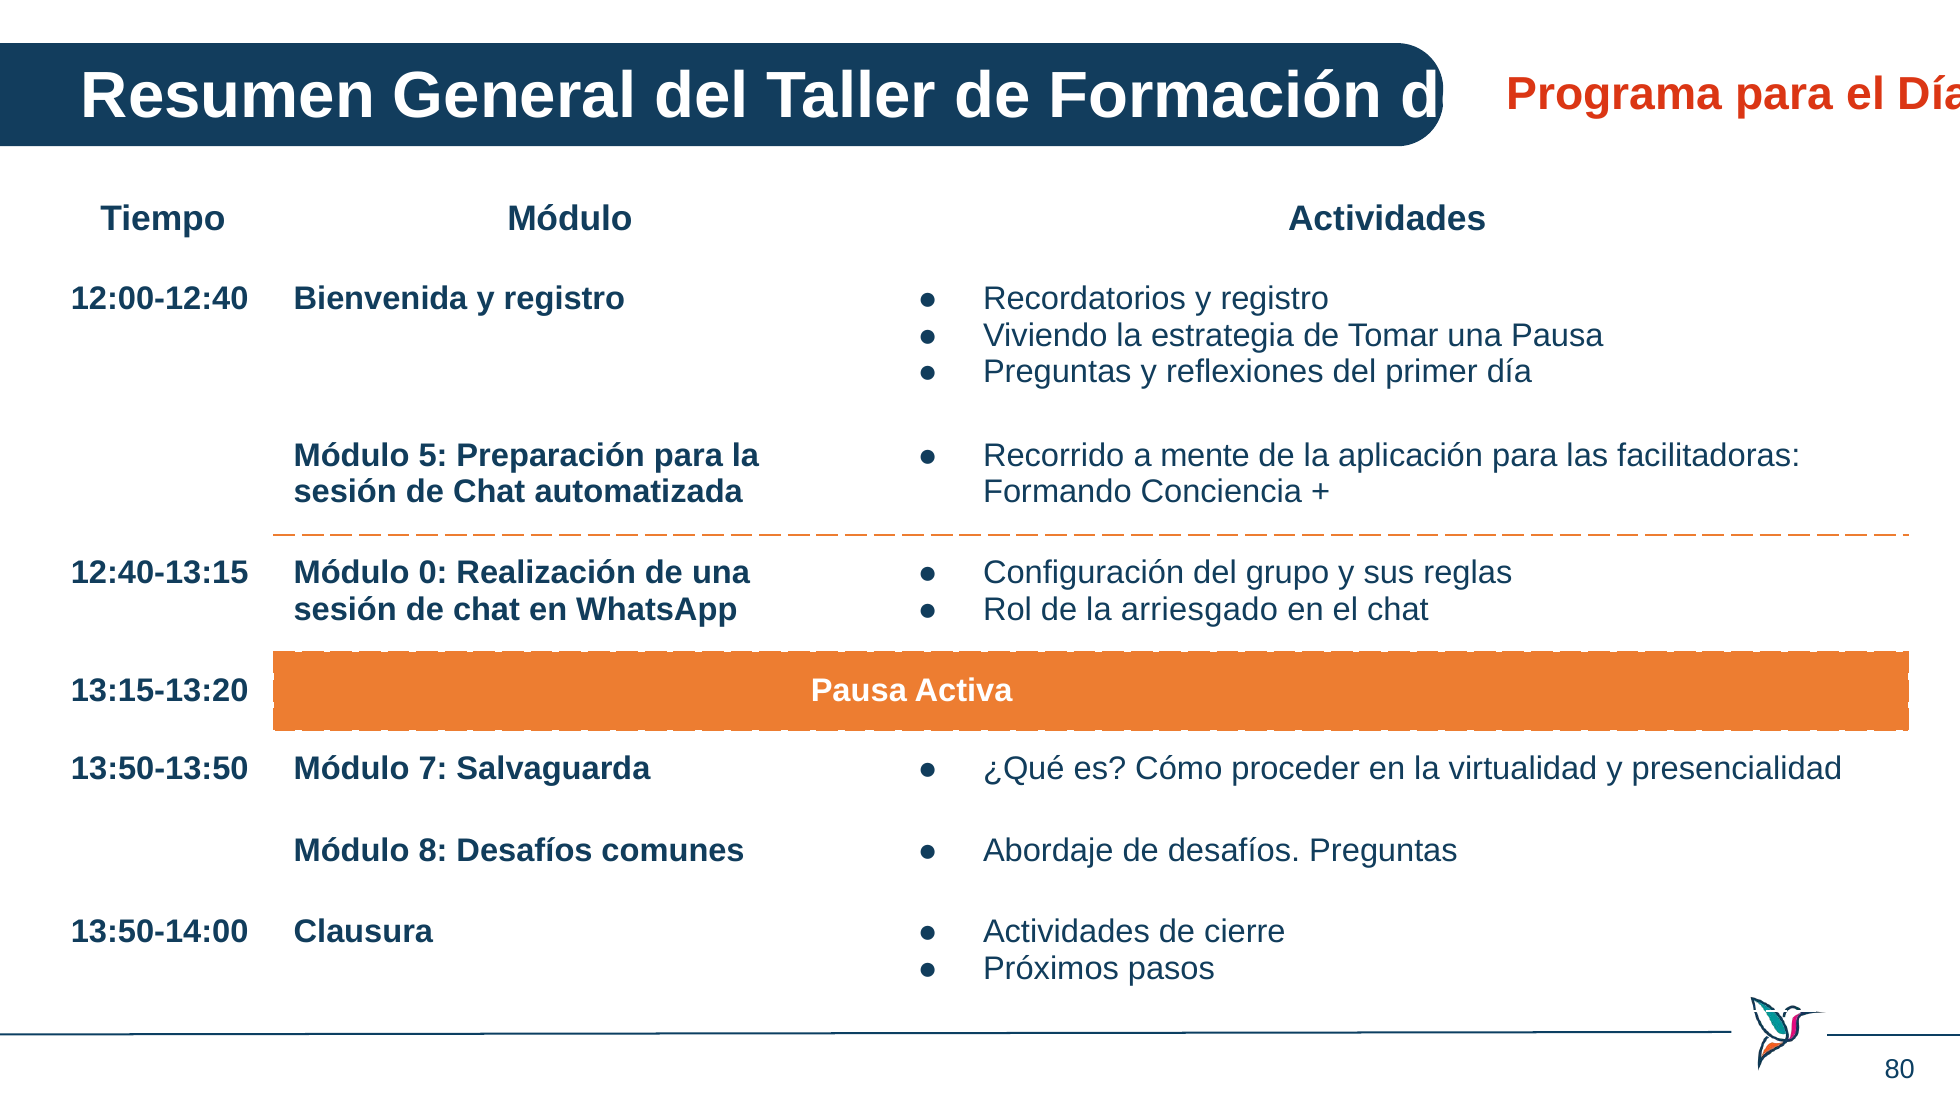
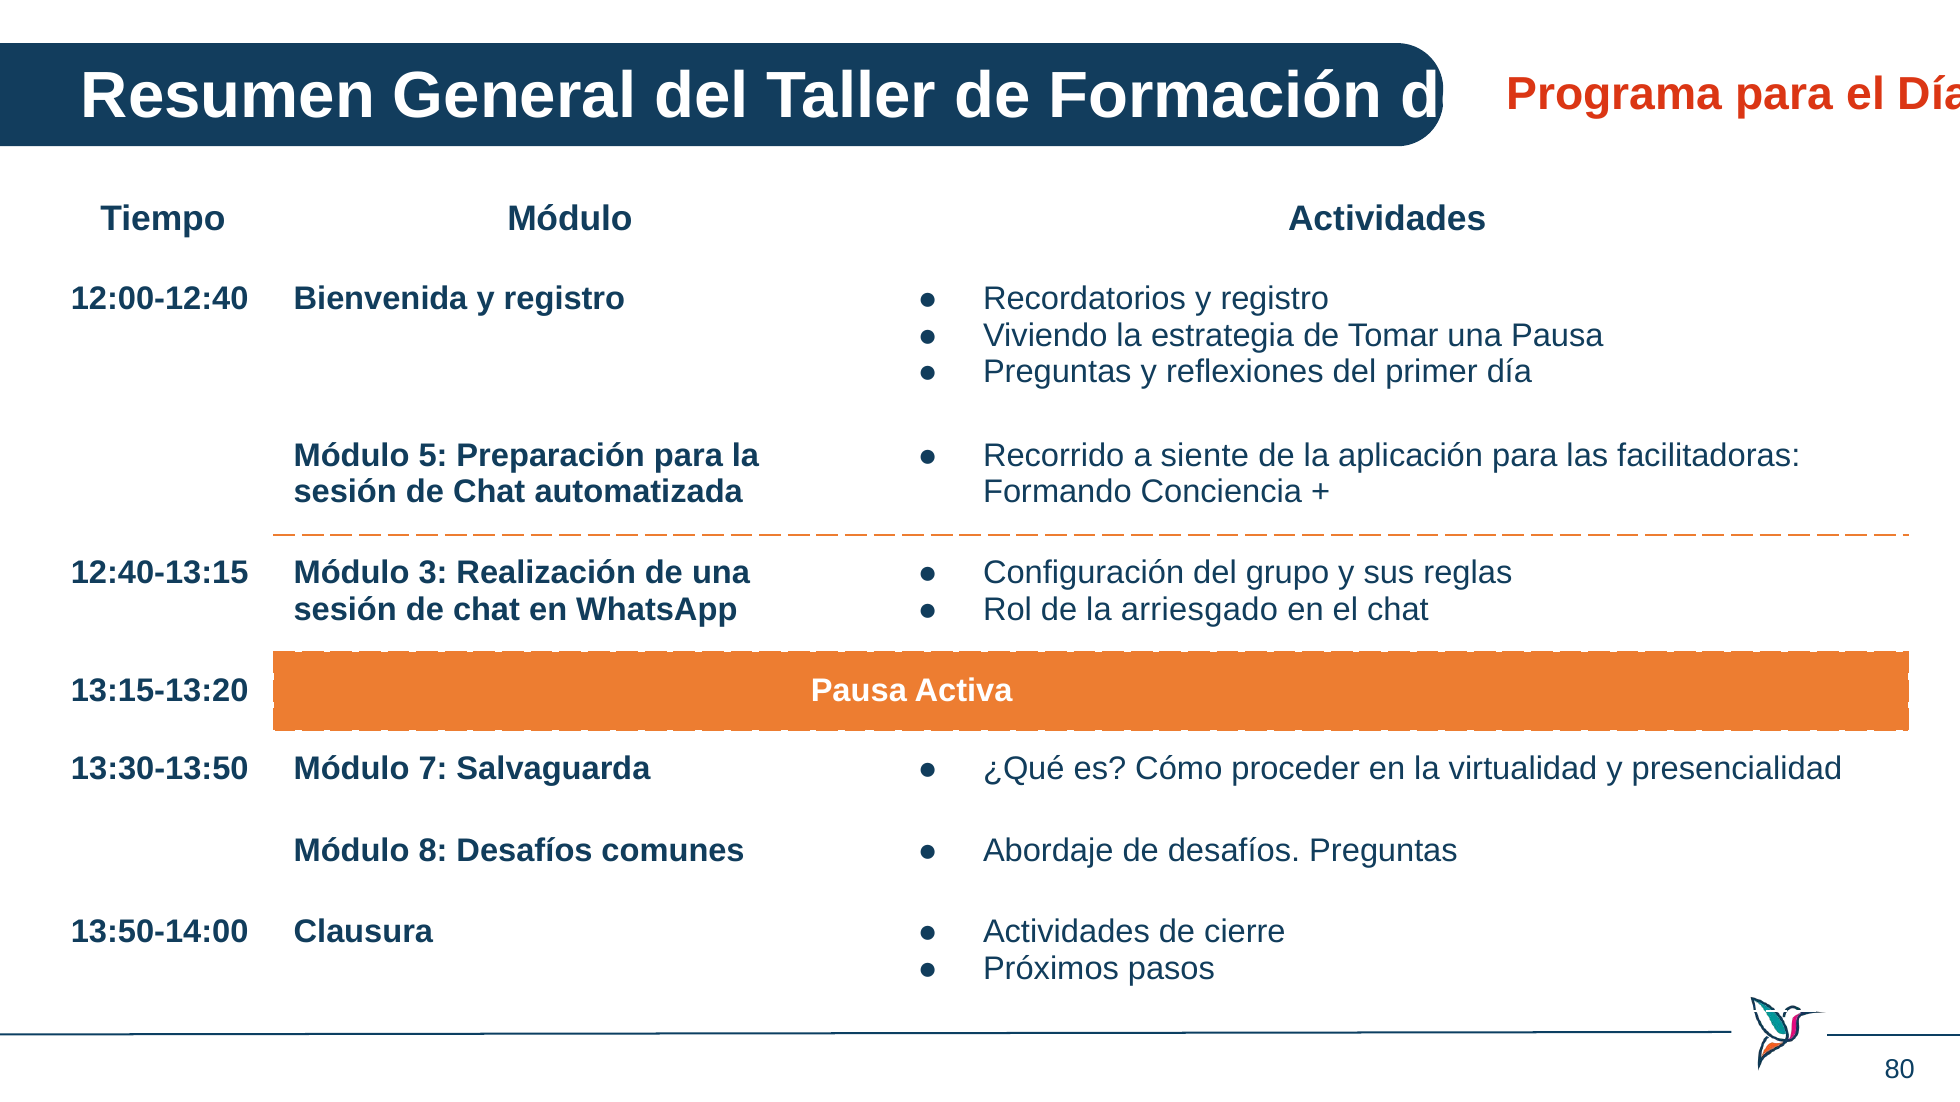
mente: mente -> siente
0: 0 -> 3
13:50-13:50: 13:50-13:50 -> 13:30-13:50
